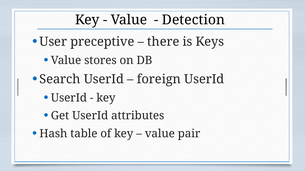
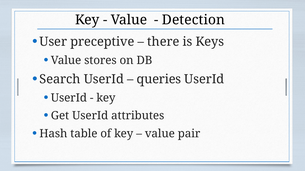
foreign: foreign -> queries
